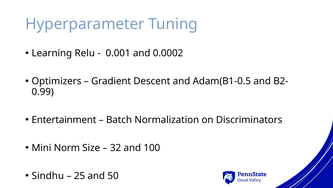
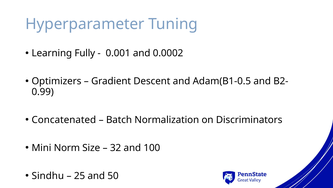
Relu: Relu -> Fully
Entertainment: Entertainment -> Concatenated
